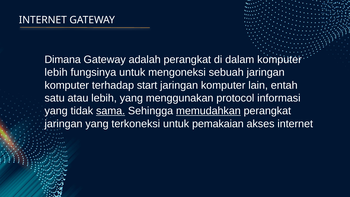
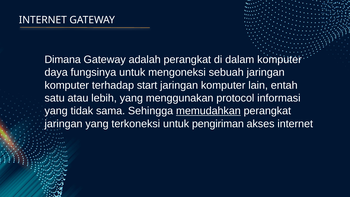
lebih at (56, 72): lebih -> daya
sama underline: present -> none
pemakaian: pemakaian -> pengiriman
